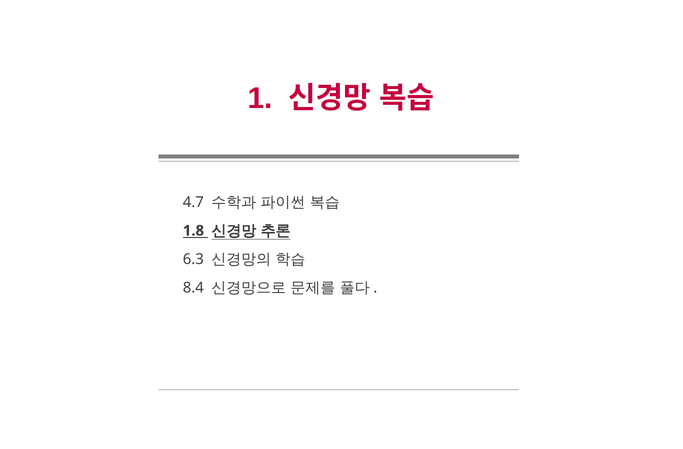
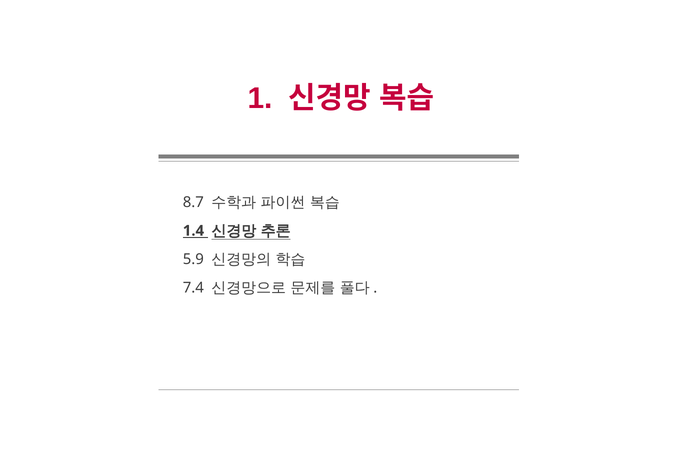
4.7: 4.7 -> 8.7
1.8: 1.8 -> 1.4
6.3: 6.3 -> 5.9
8.4: 8.4 -> 7.4
